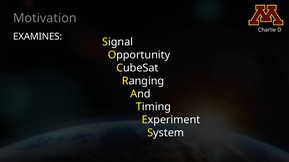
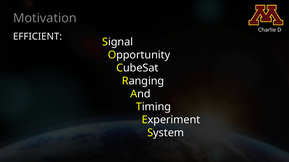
EXAMINES: EXAMINES -> EFFICIENT
